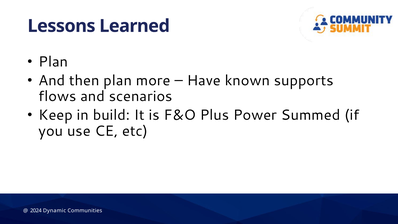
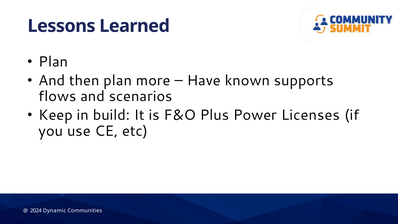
Summed: Summed -> Licenses
